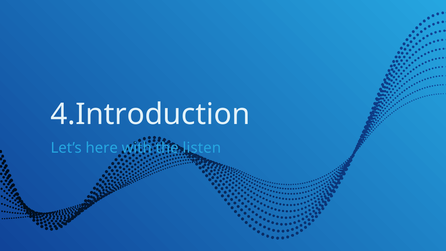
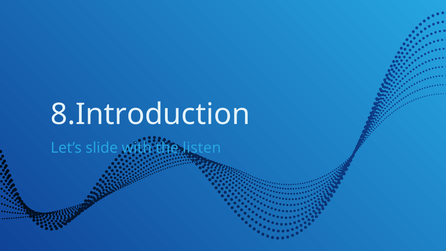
4.Introduction: 4.Introduction -> 8.Introduction
here: here -> slide
